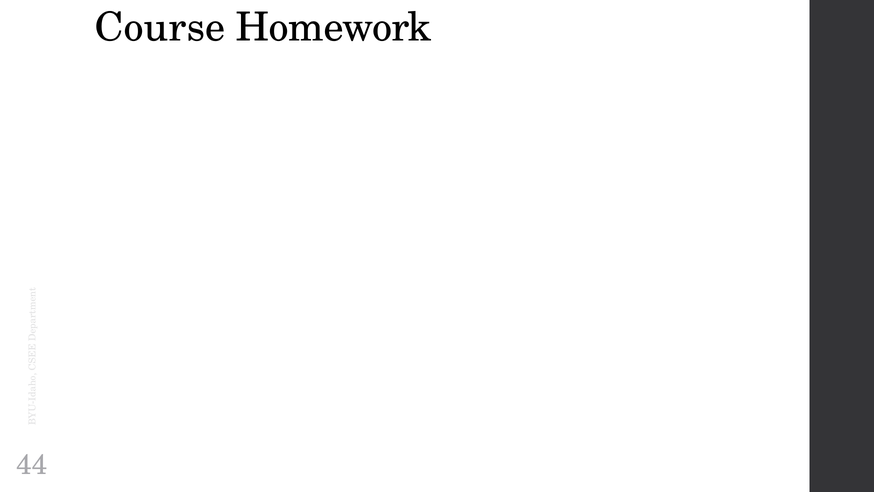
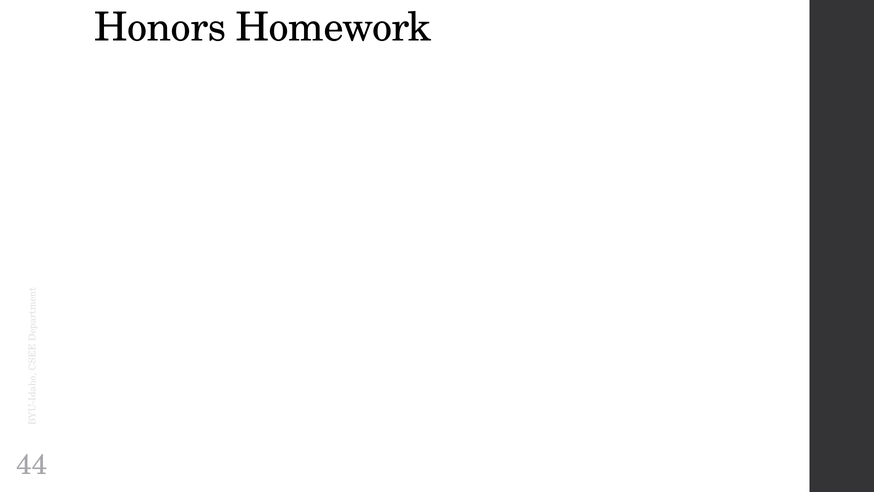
Course: Course -> Honors
